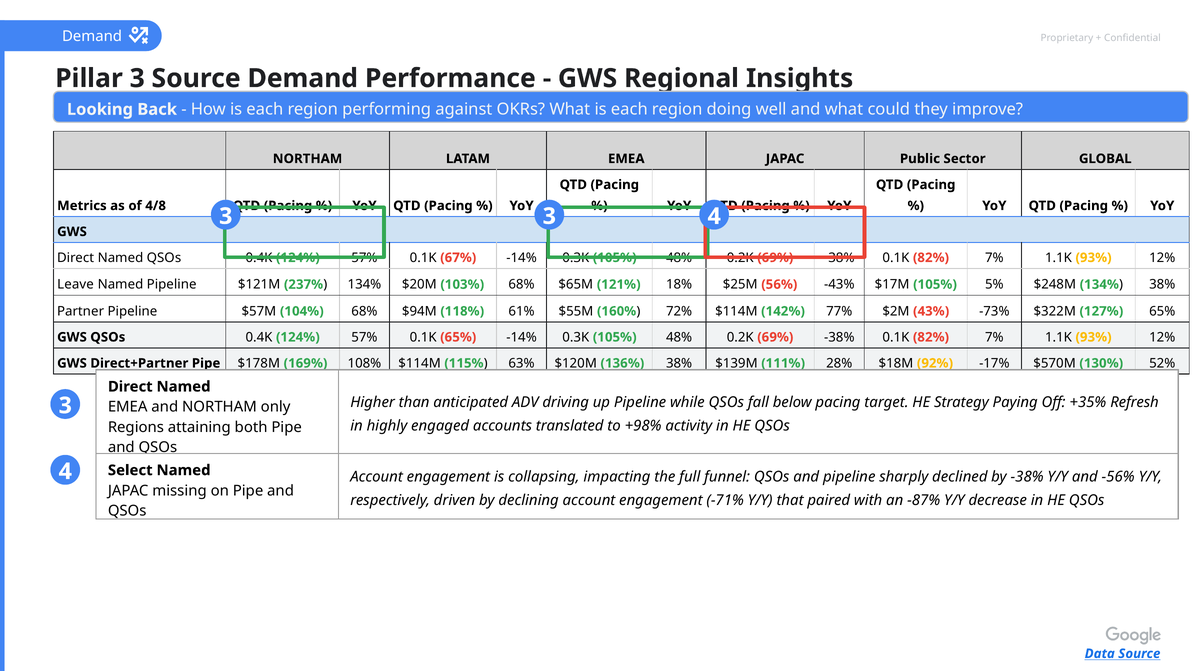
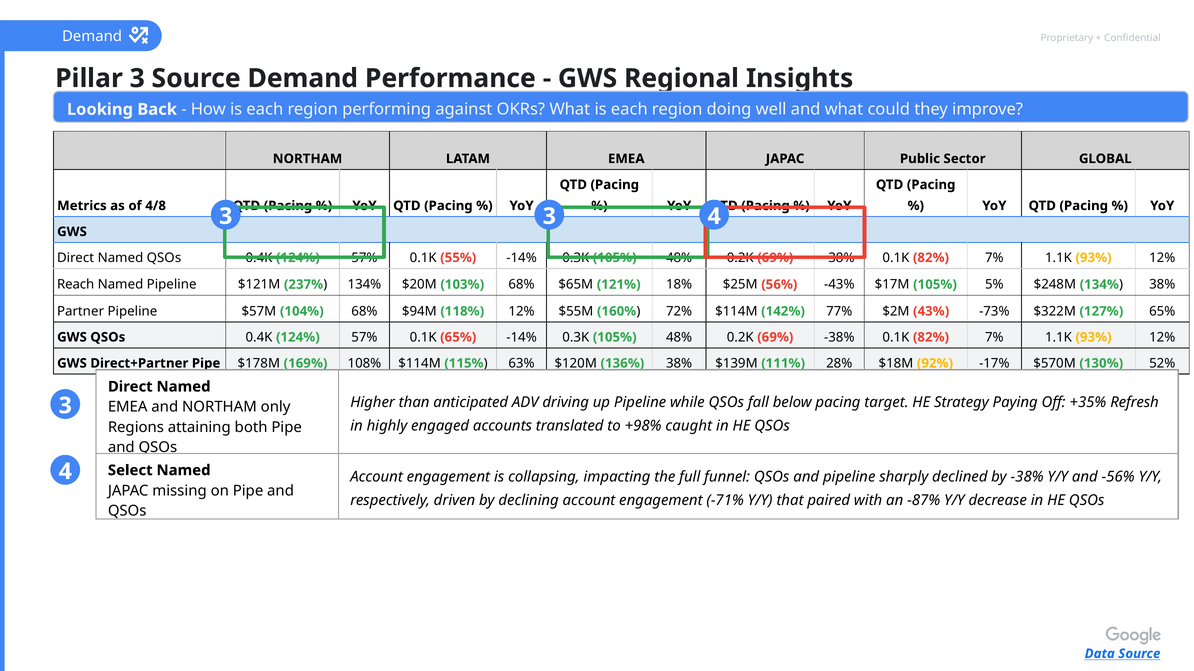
67%: 67% -> 55%
Leave: Leave -> Reach
118% 61%: 61% -> 12%
activity: activity -> caught
